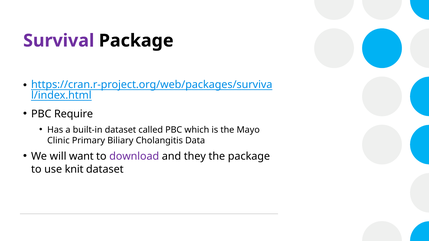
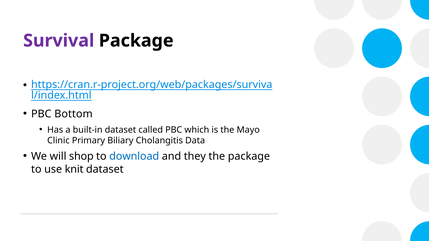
Require: Require -> Bottom
want: want -> shop
download colour: purple -> blue
